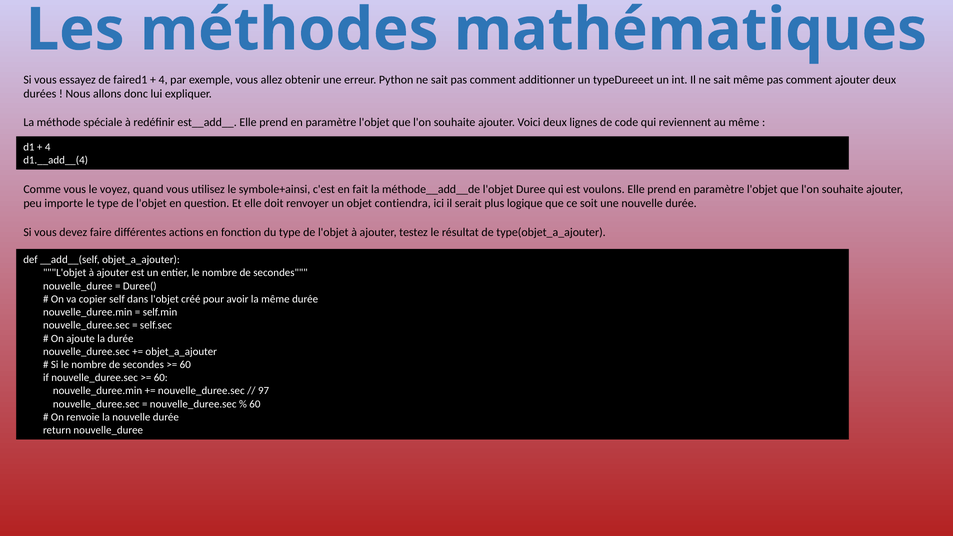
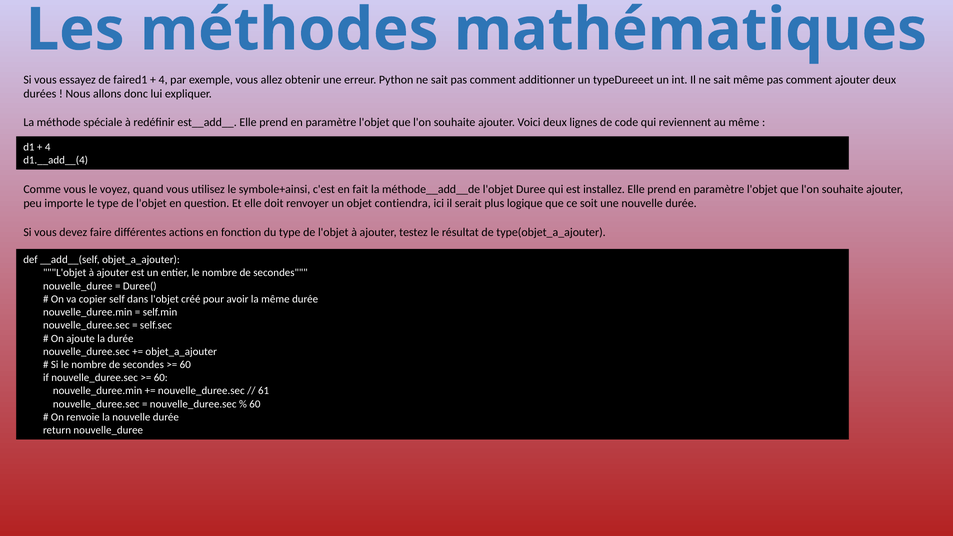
voulons: voulons -> installez
97: 97 -> 61
